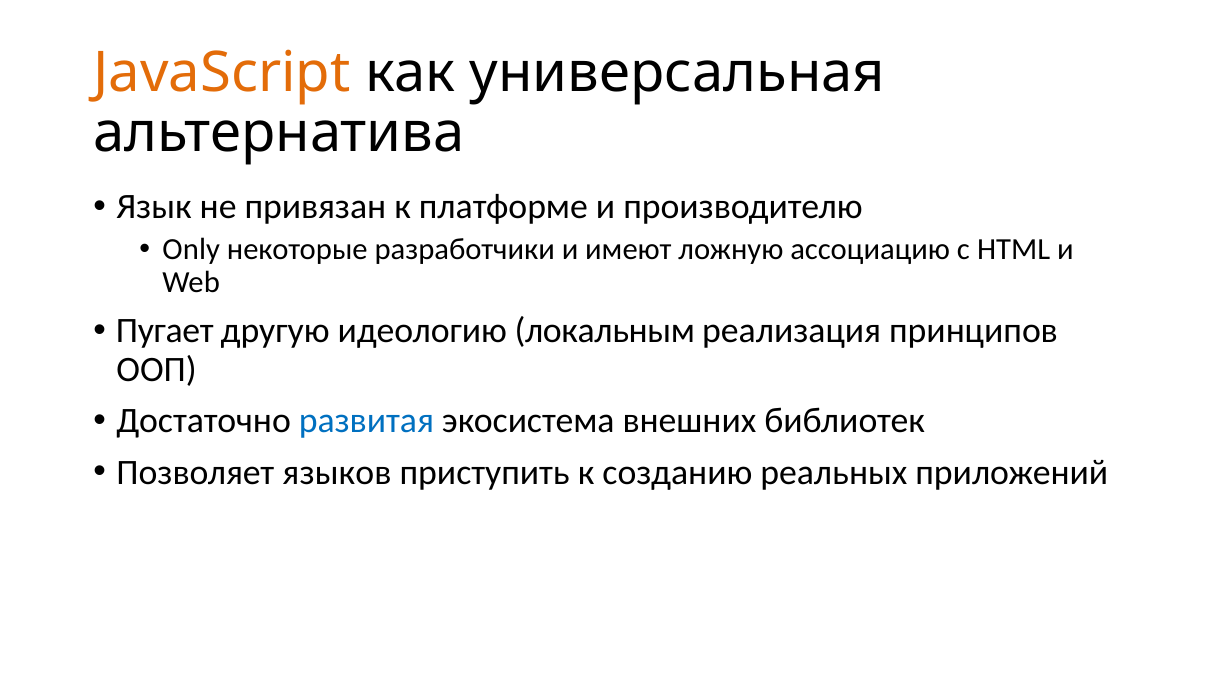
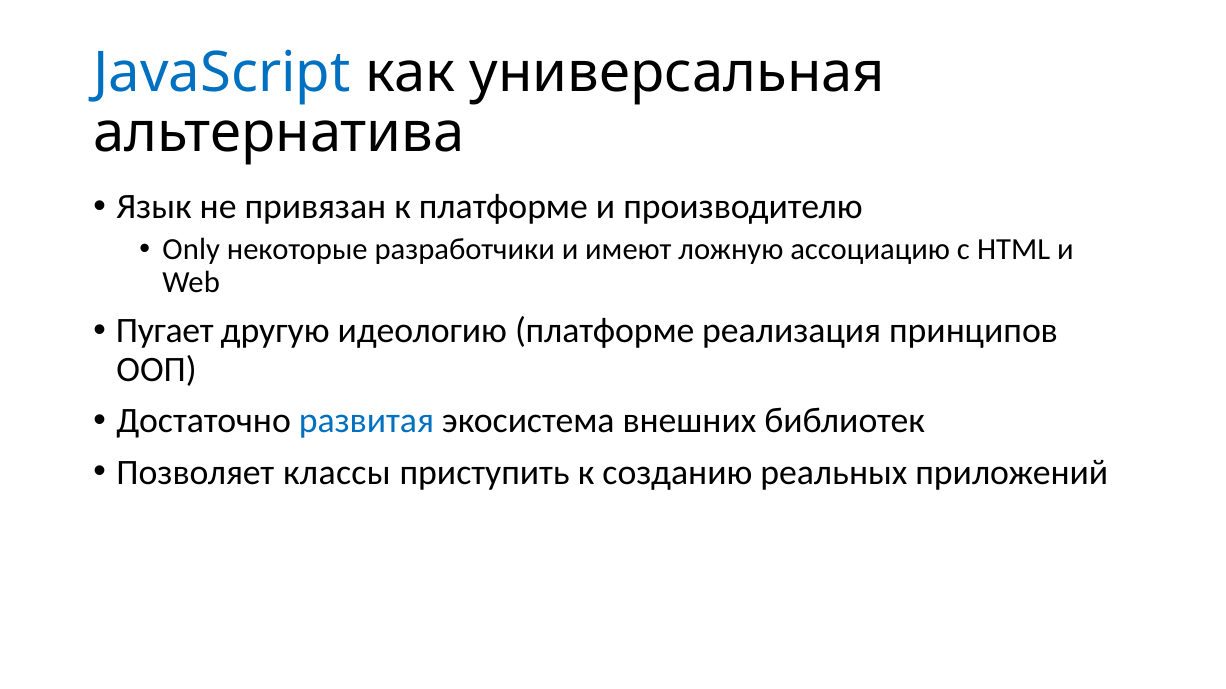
JavaScript colour: orange -> blue
идеологию локальным: локальным -> платформе
языков: языков -> классы
